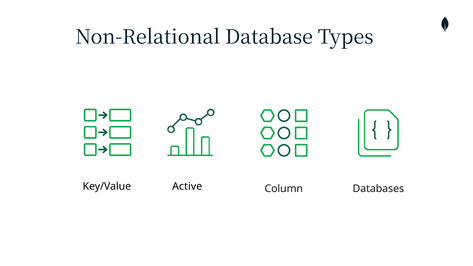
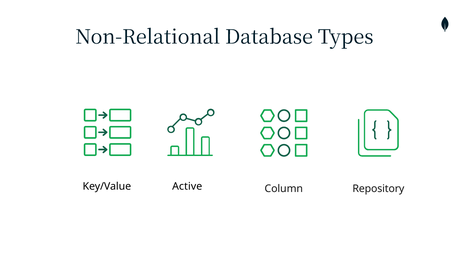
Databases: Databases -> Repository
